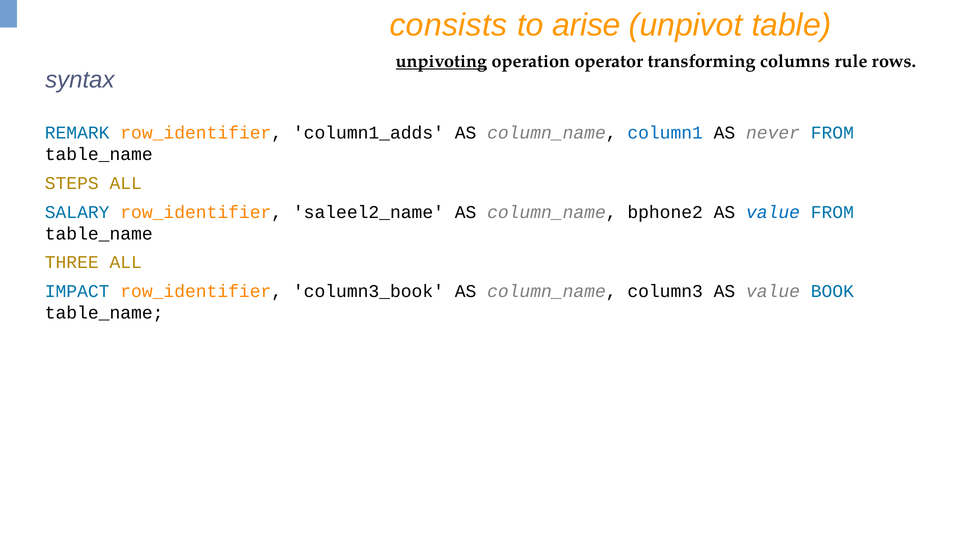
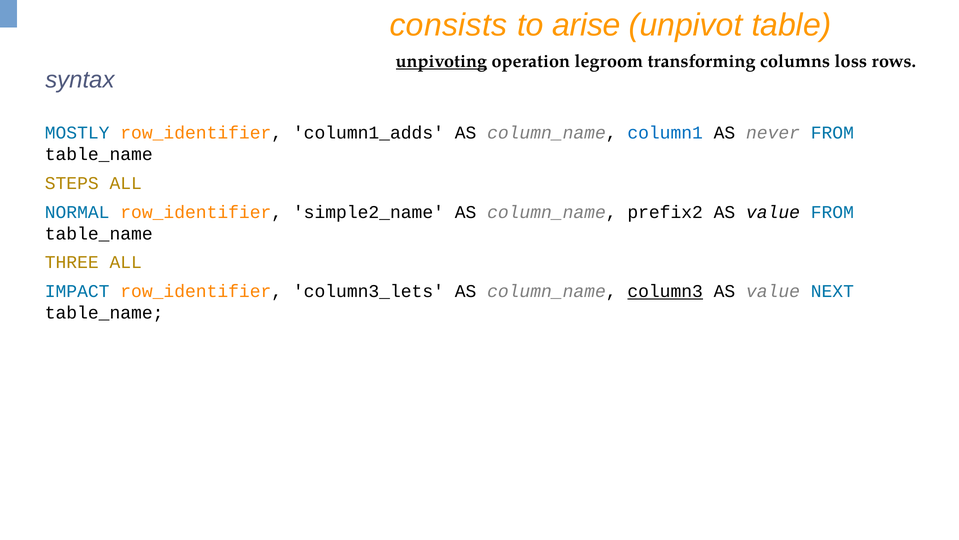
operator: operator -> legroom
rule: rule -> loss
REMARK: REMARK -> MOSTLY
SALARY: SALARY -> NORMAL
saleel2_name: saleel2_name -> simple2_name
bphone2: bphone2 -> prefix2
value at (773, 212) colour: blue -> black
column3_book: column3_book -> column3_lets
column3 underline: none -> present
BOOK: BOOK -> NEXT
